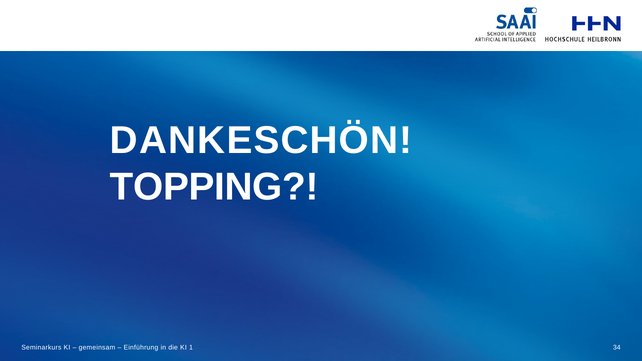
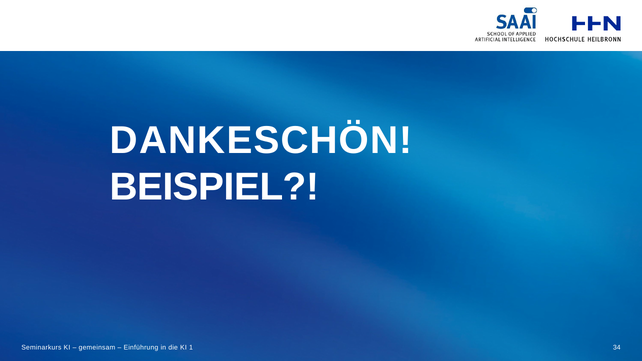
TOPPING: TOPPING -> BEISPIEL
